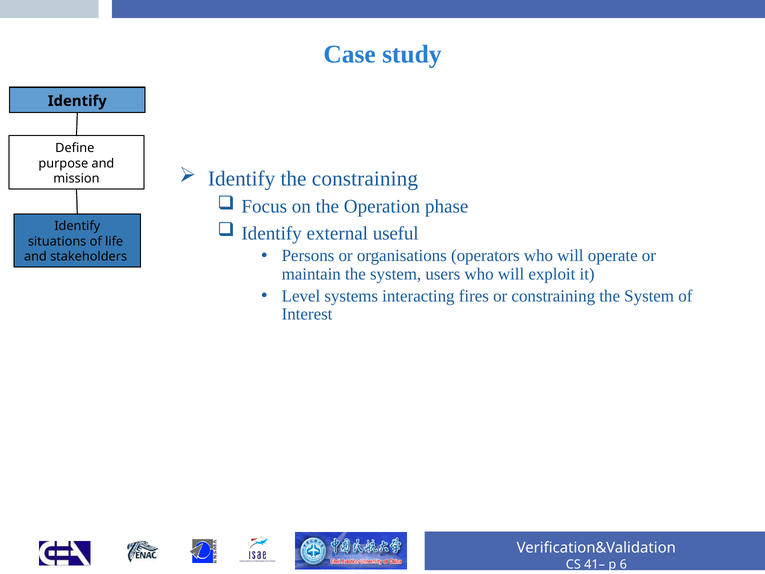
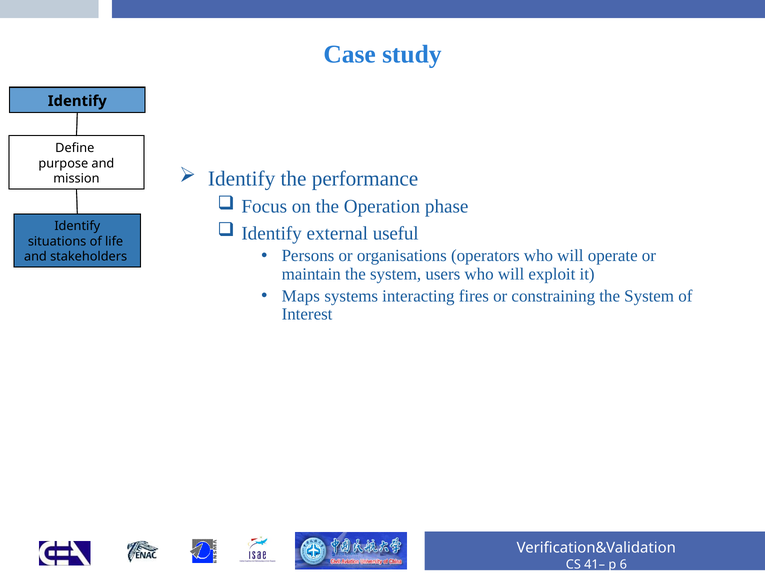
the constraining: constraining -> performance
Level: Level -> Maps
